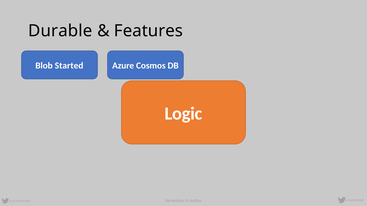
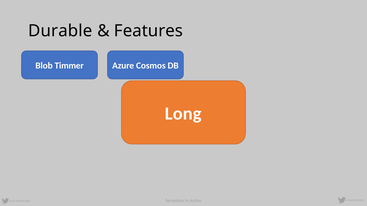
Started: Started -> Timmer
Logic: Logic -> Long
